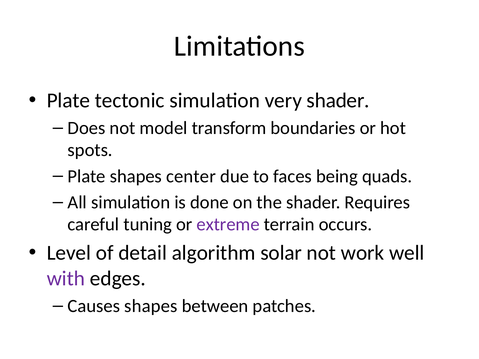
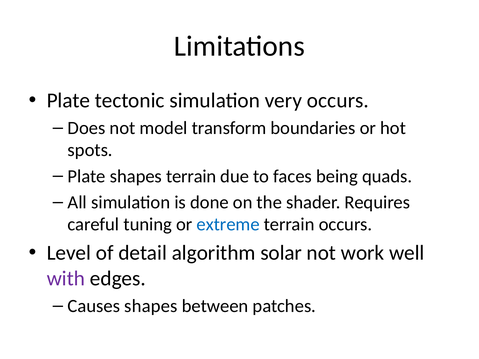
very shader: shader -> occurs
shapes center: center -> terrain
extreme colour: purple -> blue
